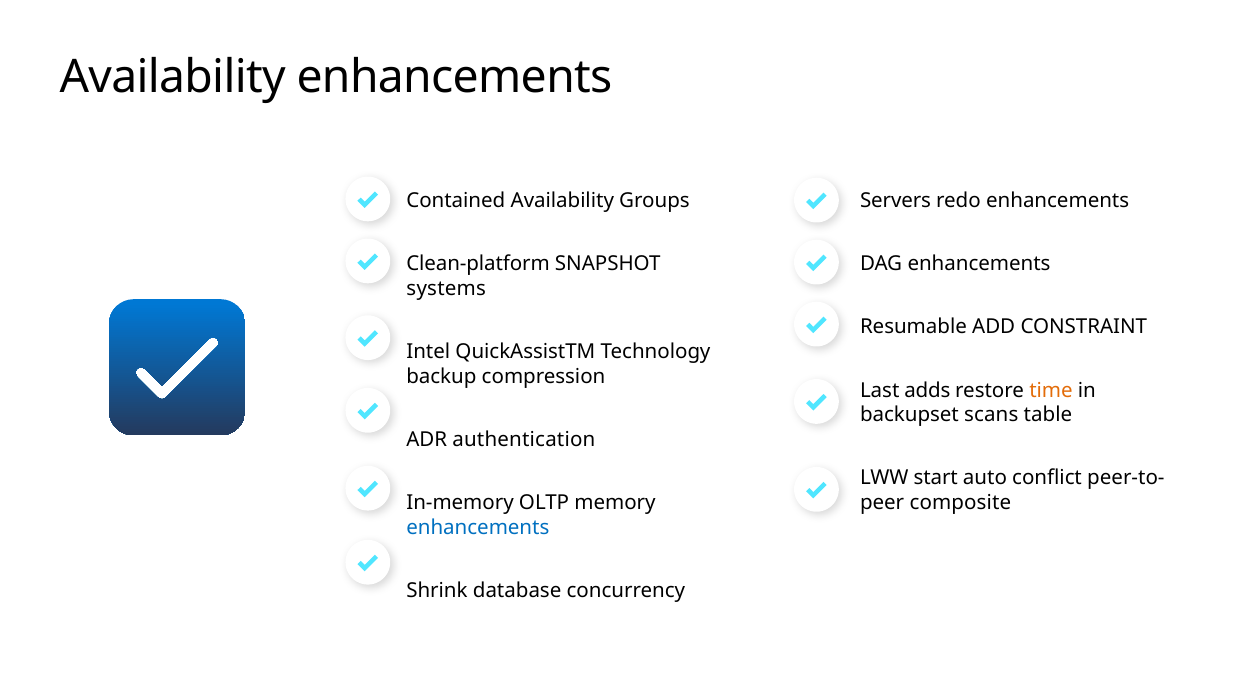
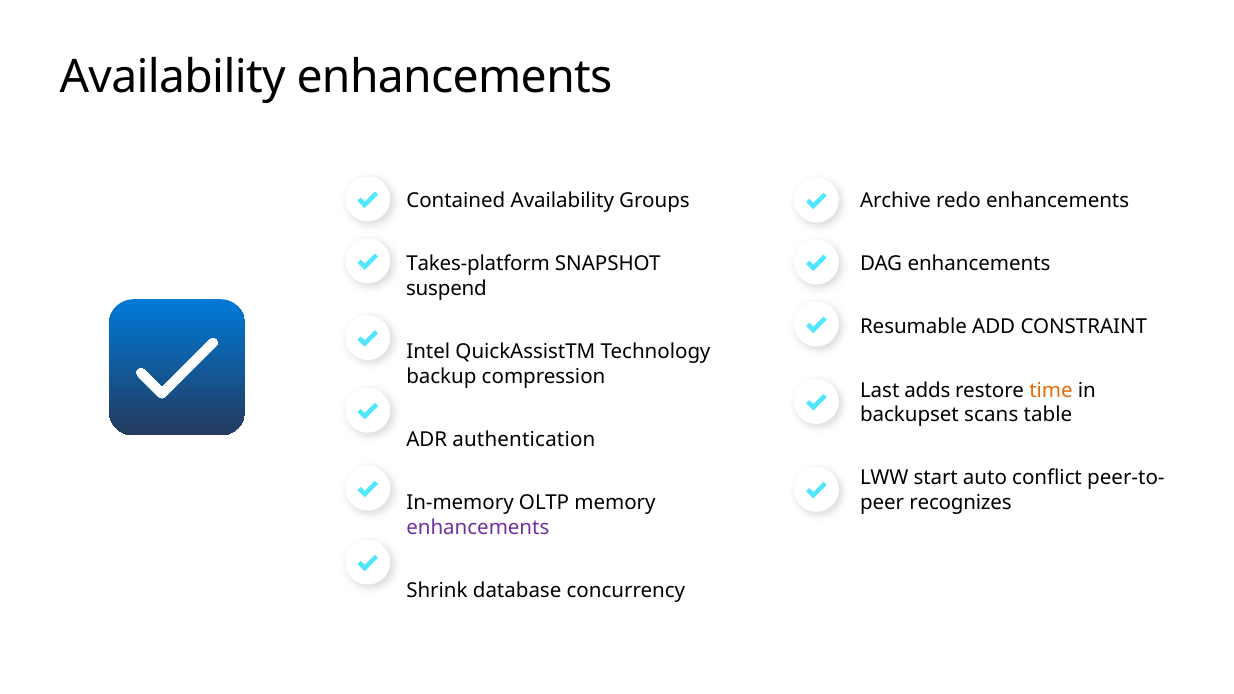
Servers: Servers -> Archive
Clean-platform: Clean-platform -> Takes-platform
systems: systems -> suspend
composite: composite -> recognizes
enhancements at (478, 528) colour: blue -> purple
